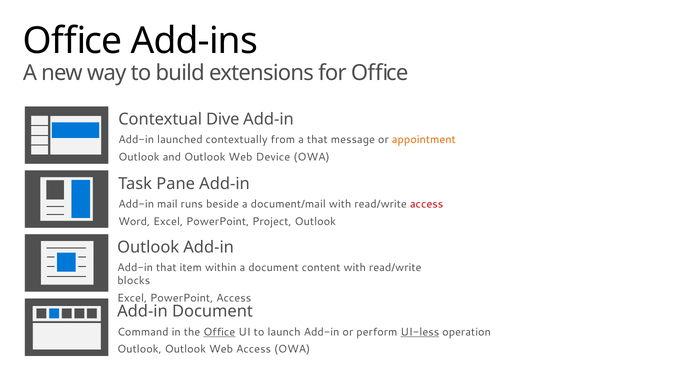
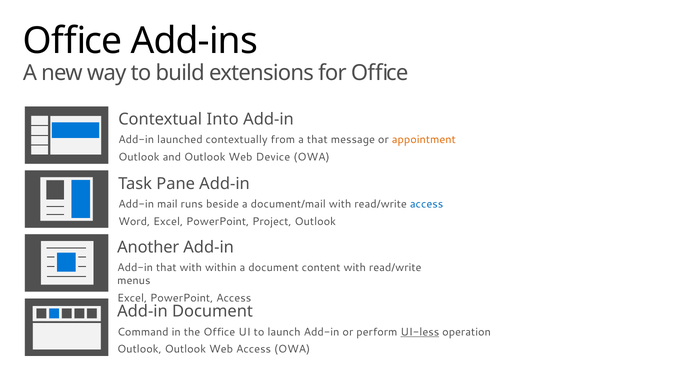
Dive: Dive -> Into
access at (427, 204) colour: red -> blue
Outlook at (148, 247): Outlook -> Another
that item: item -> with
blocks: blocks -> menus
Office at (219, 332) underline: present -> none
